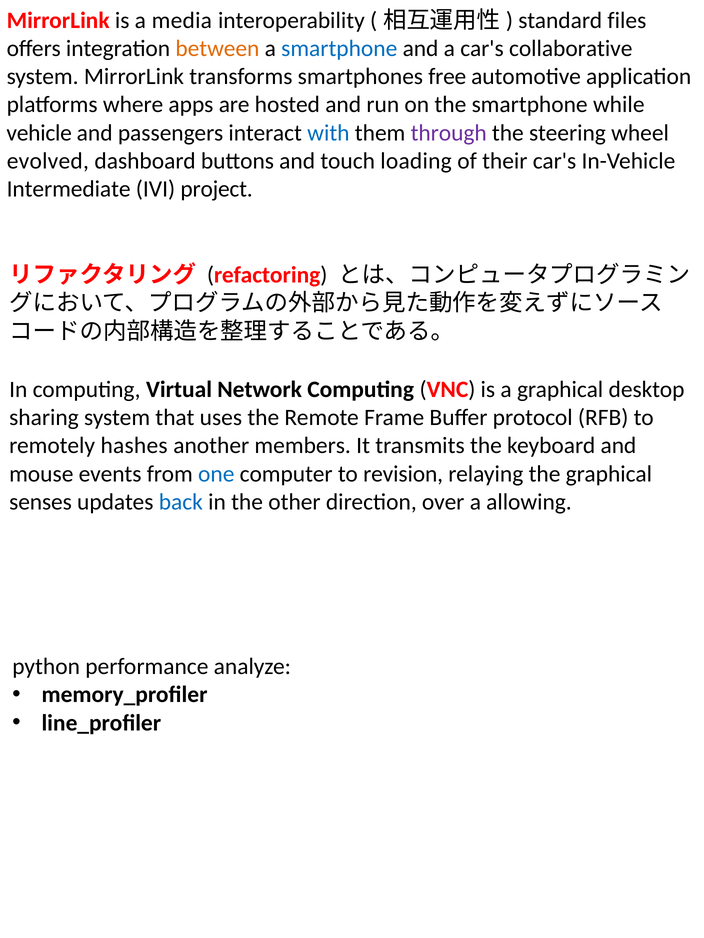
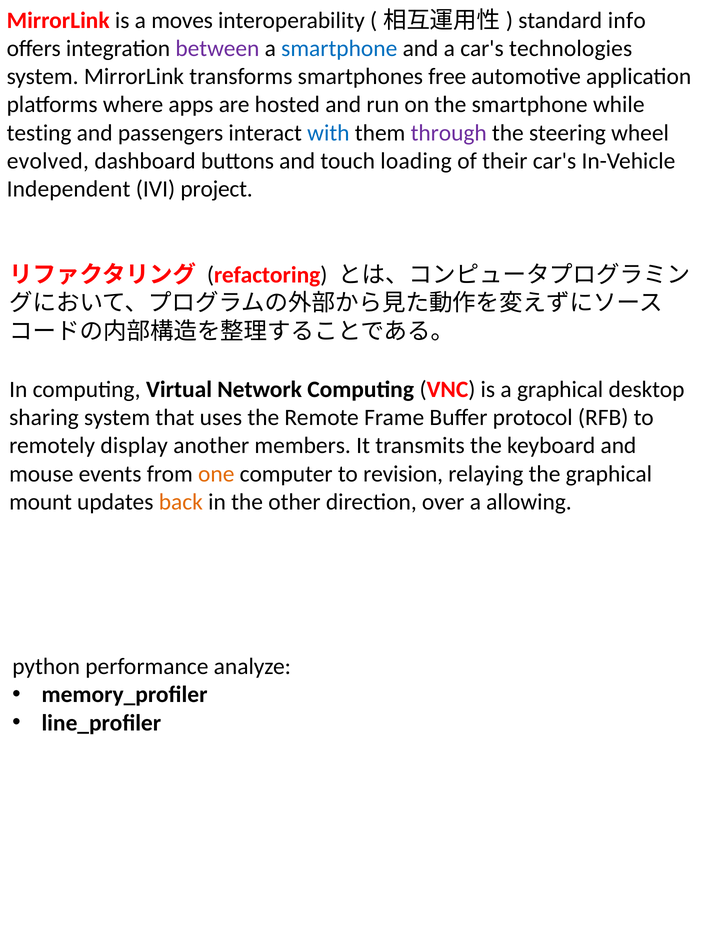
media: media -> moves
files: files -> info
between colour: orange -> purple
collaborative: collaborative -> technologies
vehicle: vehicle -> testing
Intermediate: Intermediate -> Independent
hashes: hashes -> display
one colour: blue -> orange
senses: senses -> mount
back colour: blue -> orange
